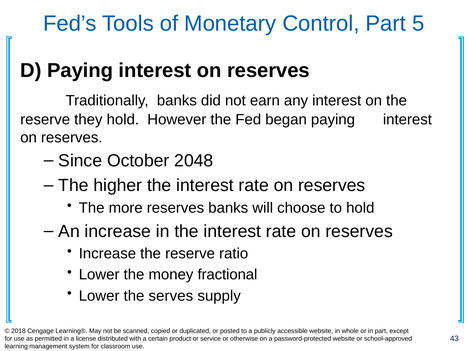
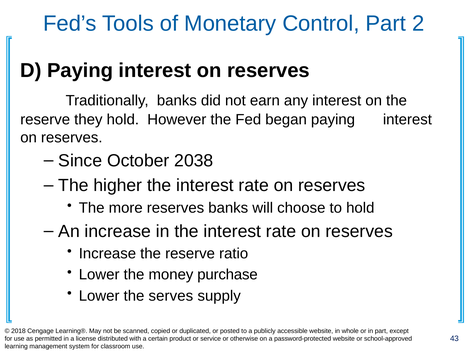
5: 5 -> 2
2048: 2048 -> 2038
fractional: fractional -> purchase
